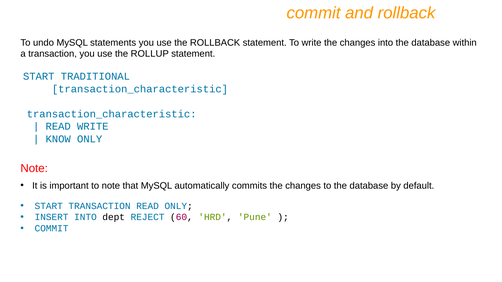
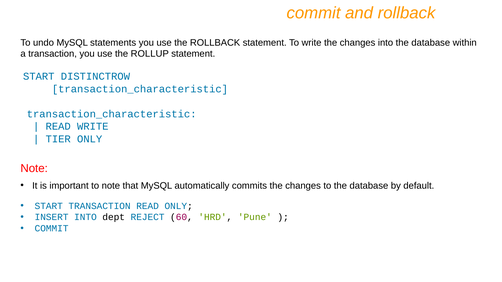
TRADITIONAL: TRADITIONAL -> DISTINCTROW
KNOW: KNOW -> TIER
